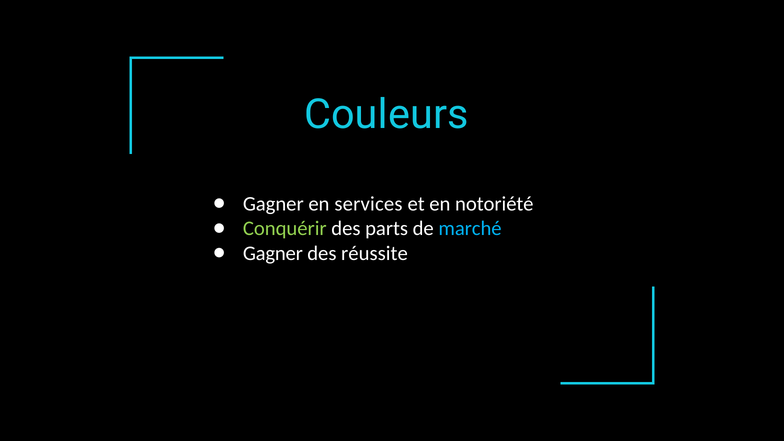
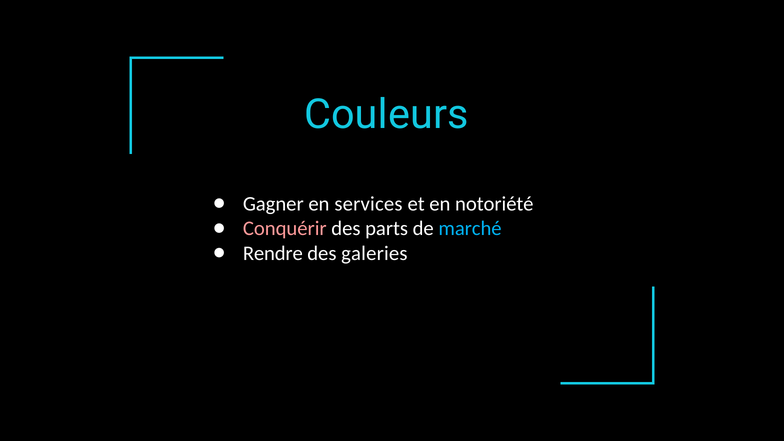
Conquérir colour: light green -> pink
Gagner at (273, 253): Gagner -> Rendre
réussite: réussite -> galeries
